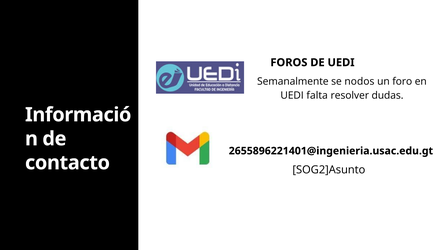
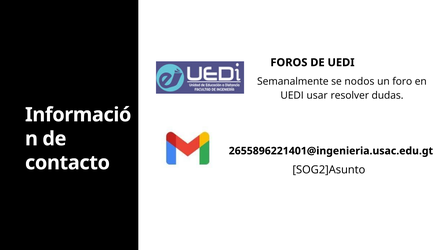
falta: falta -> usar
